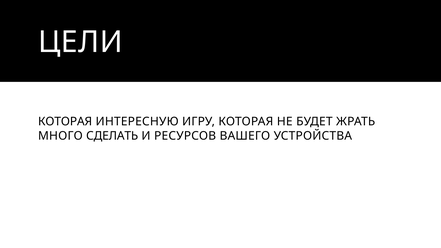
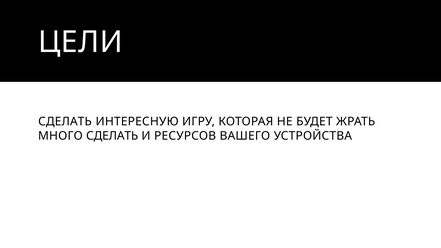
КОТОРАЯ at (65, 121): КОТОРАЯ -> СДЕЛАТЬ
